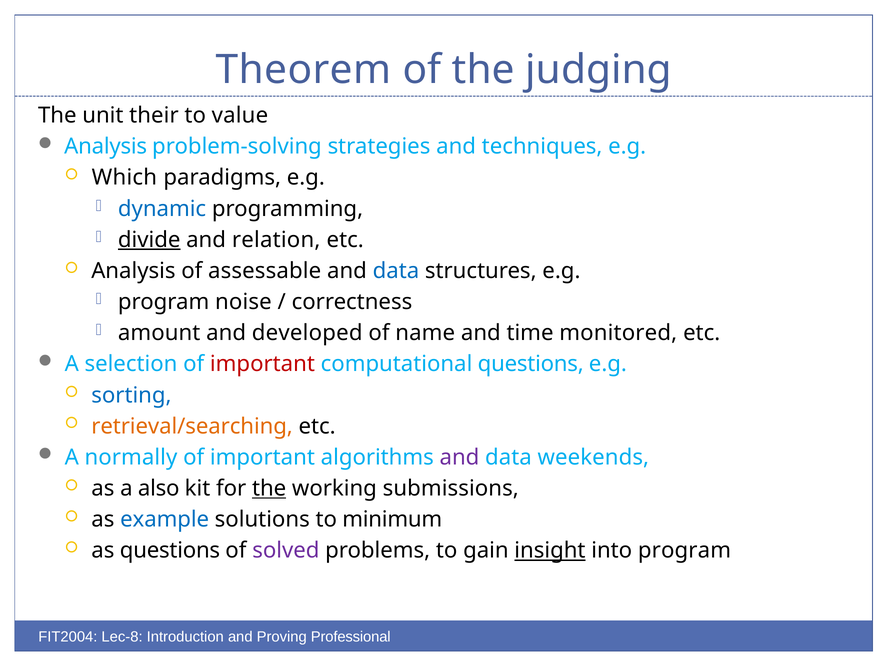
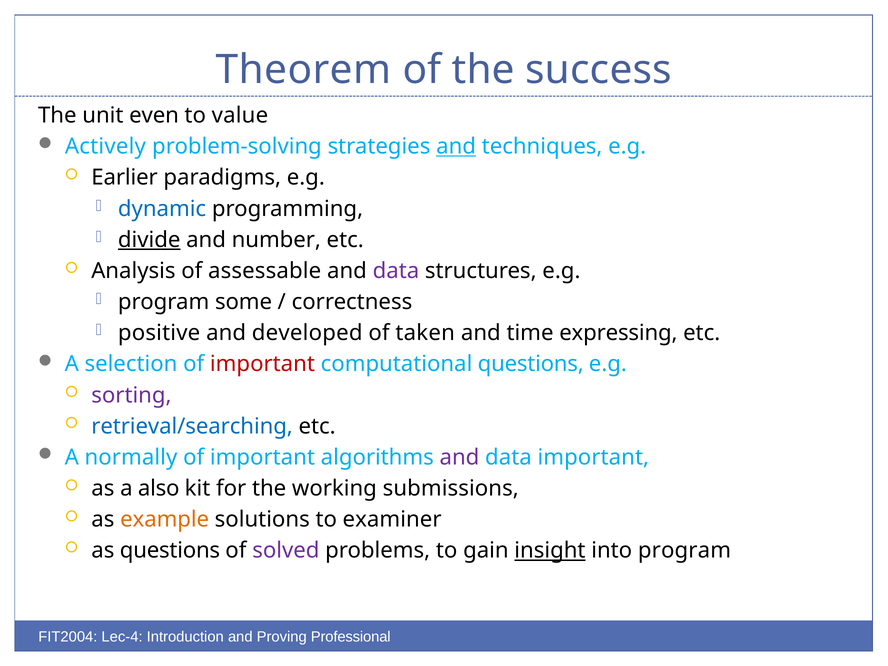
judging: judging -> success
their: their -> even
Analysis at (106, 147): Analysis -> Actively
and at (456, 147) underline: none -> present
Which: Which -> Earlier
relation: relation -> number
data at (396, 271) colour: blue -> purple
noise: noise -> some
amount: amount -> positive
name: name -> taken
monitored: monitored -> expressing
sorting colour: blue -> purple
retrieval/searching colour: orange -> blue
data weekends: weekends -> important
the at (269, 488) underline: present -> none
example colour: blue -> orange
minimum: minimum -> examiner
Lec-8: Lec-8 -> Lec-4
